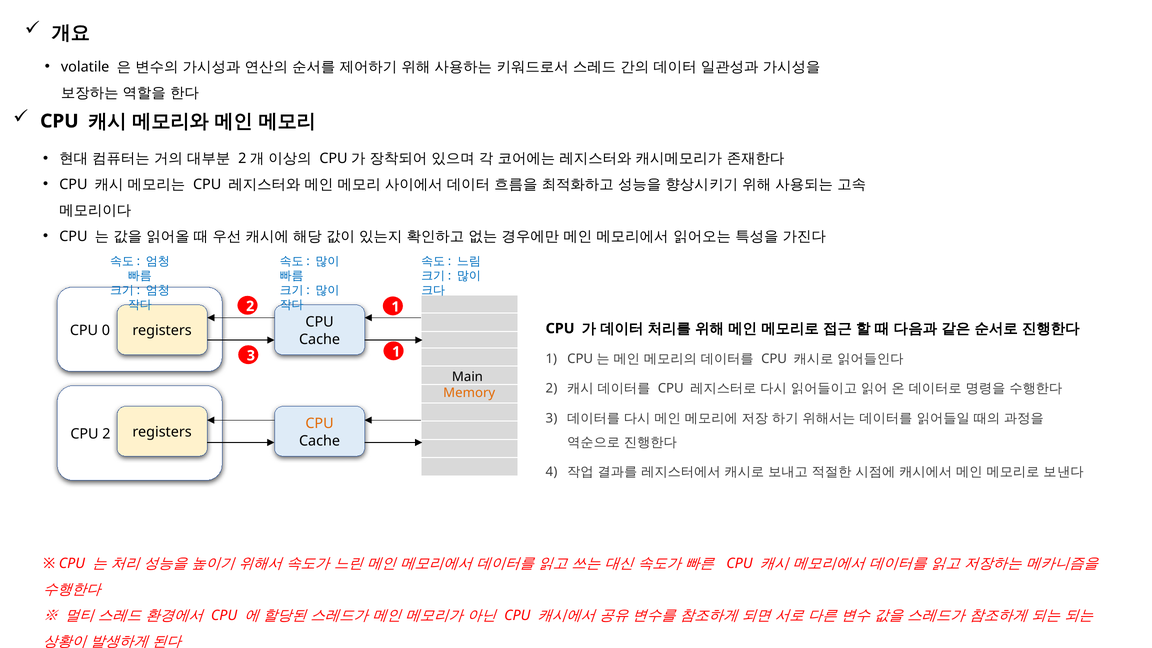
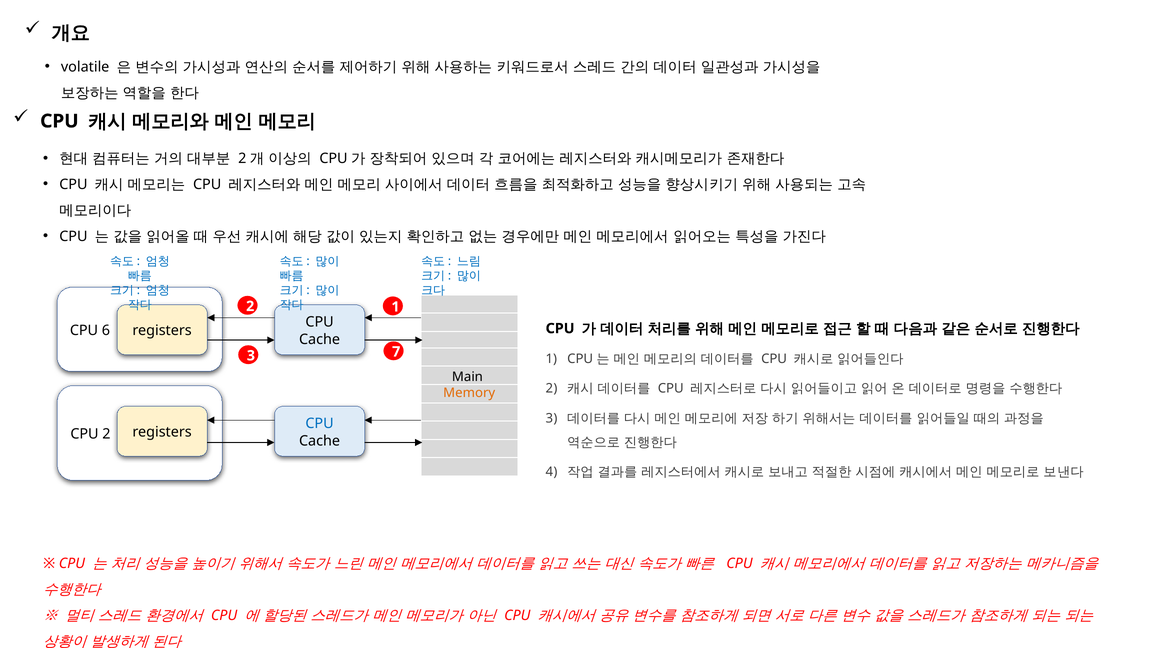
0: 0 -> 6
3 1: 1 -> 7
CPU at (320, 424) colour: orange -> blue
